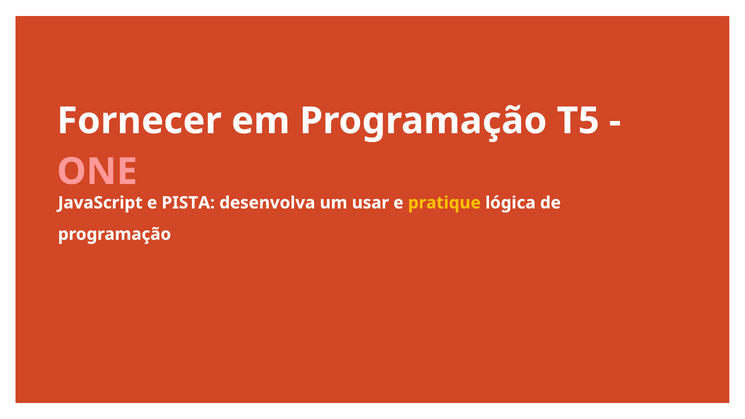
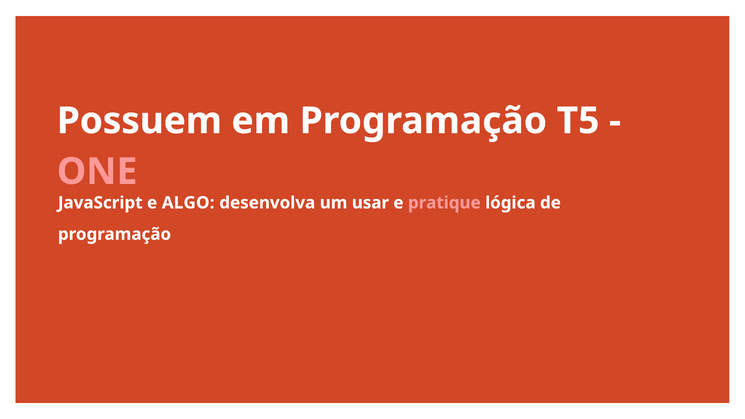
Fornecer: Fornecer -> Possuem
PISTA: PISTA -> ALGO
pratique colour: yellow -> pink
